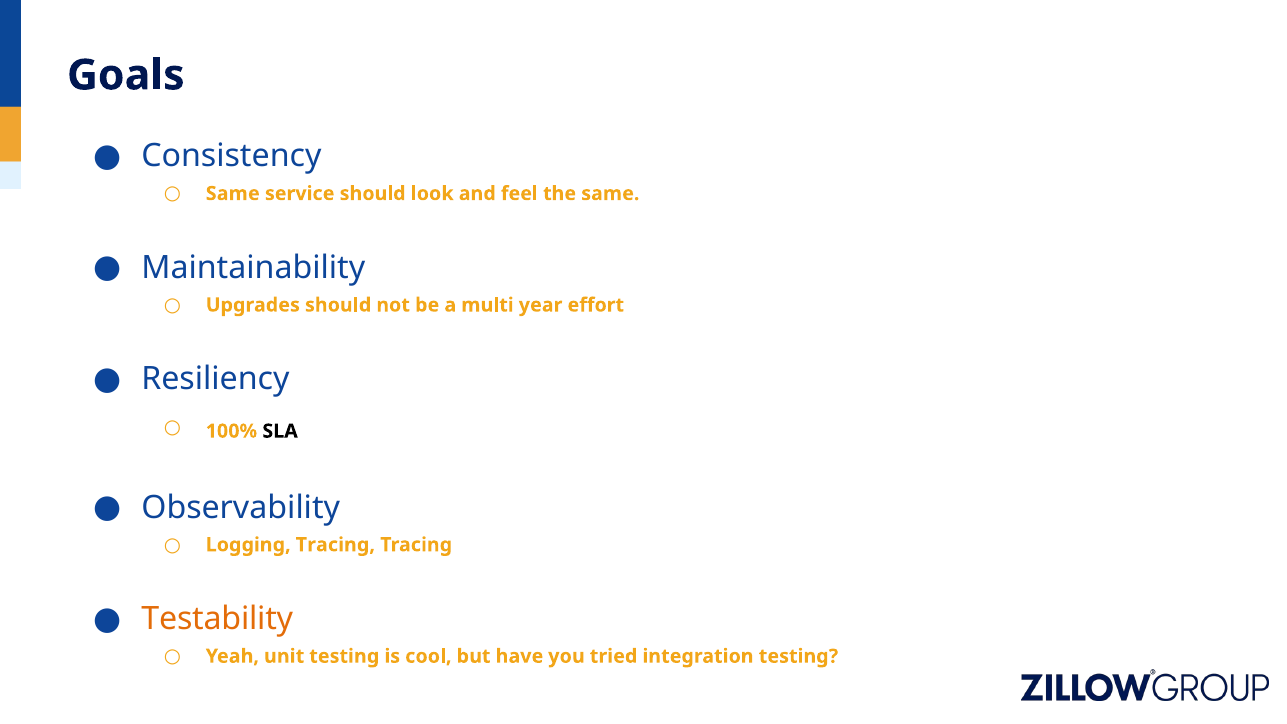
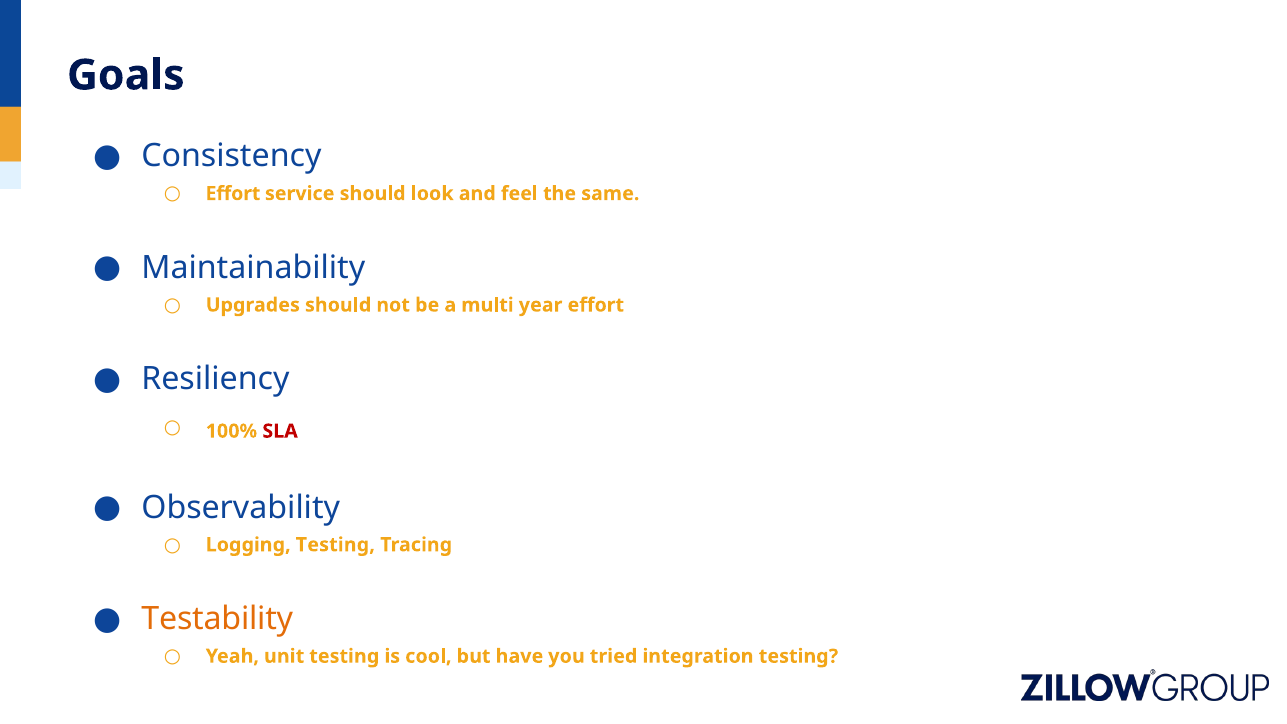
Same at (233, 194): Same -> Effort
SLA colour: black -> red
Logging Tracing: Tracing -> Testing
